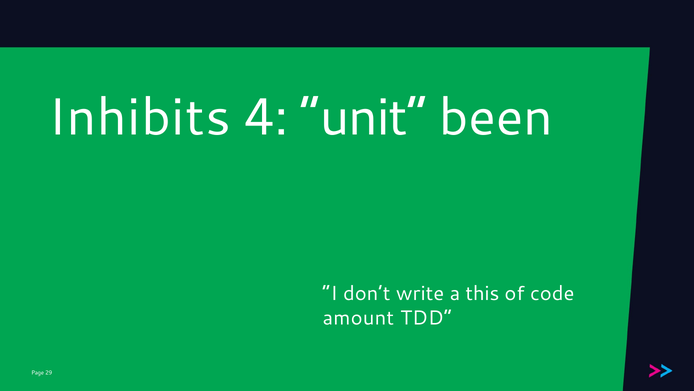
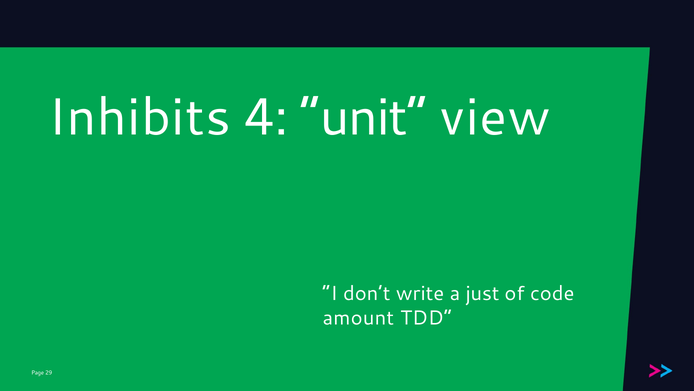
been: been -> view
this: this -> just
